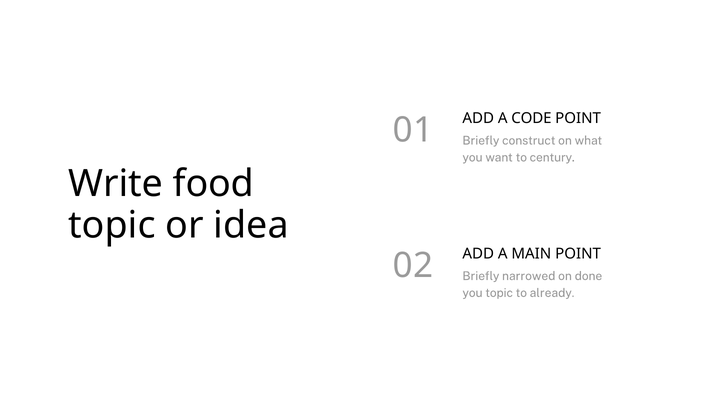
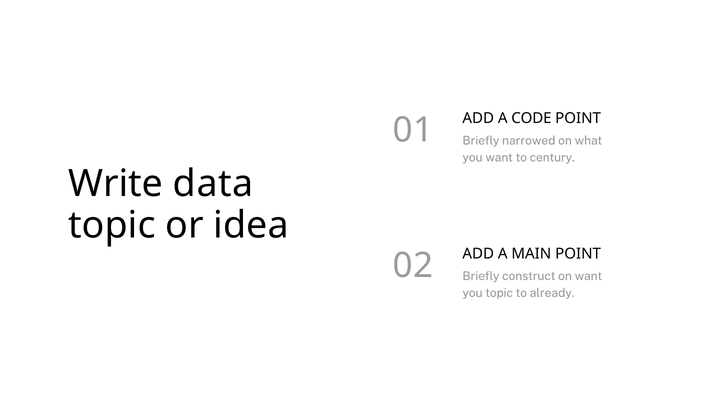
construct: construct -> narrowed
food: food -> data
narrowed: narrowed -> construct
on done: done -> want
